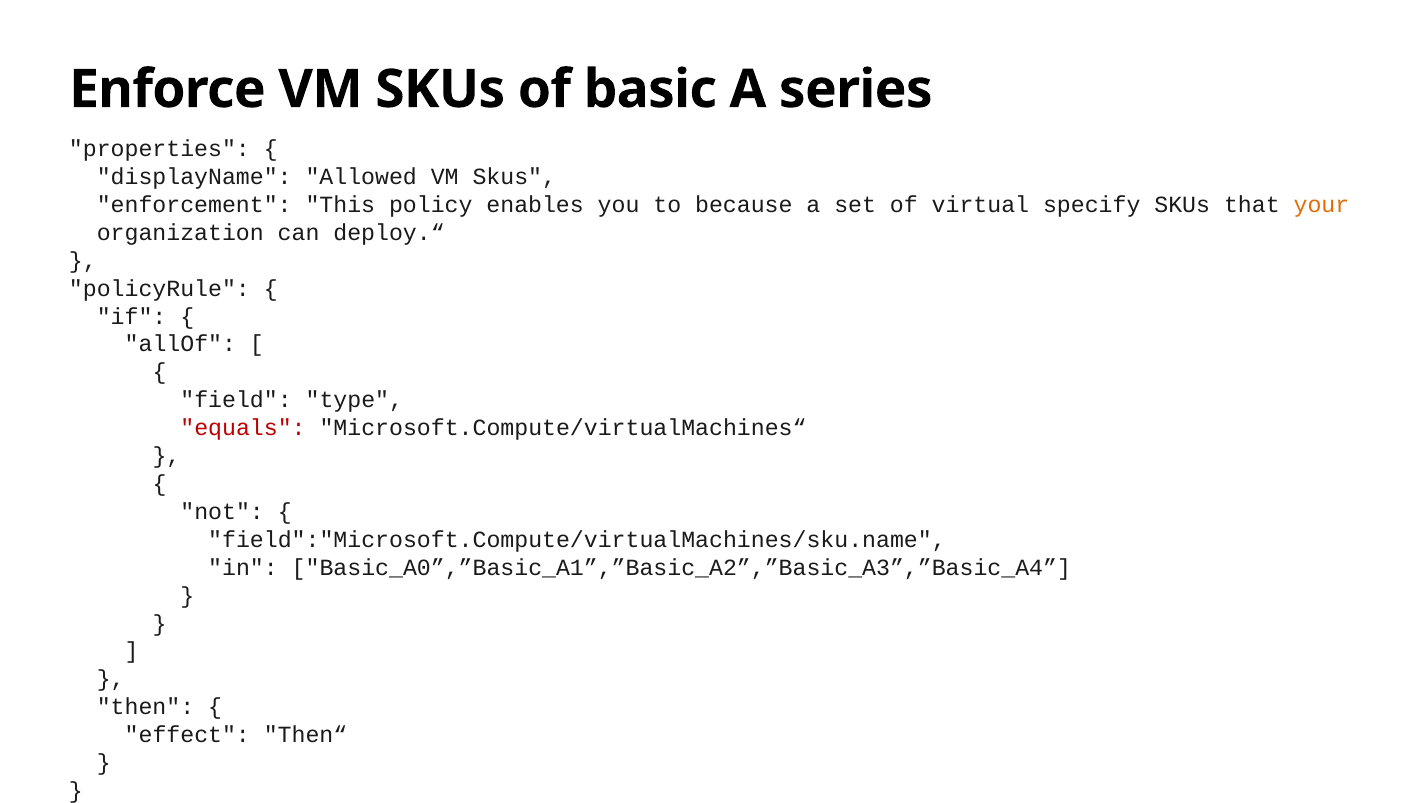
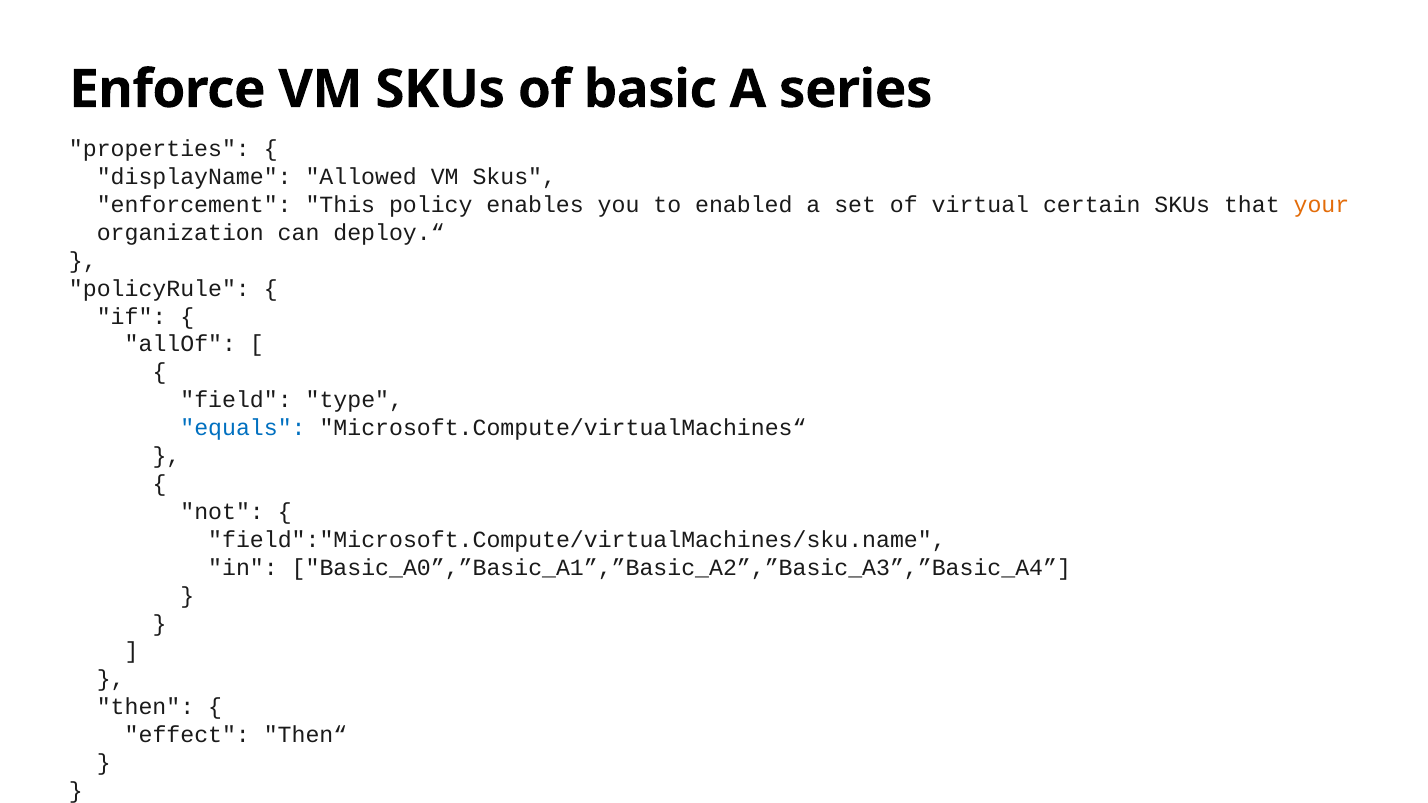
because: because -> enabled
specify: specify -> certain
equals colour: red -> blue
